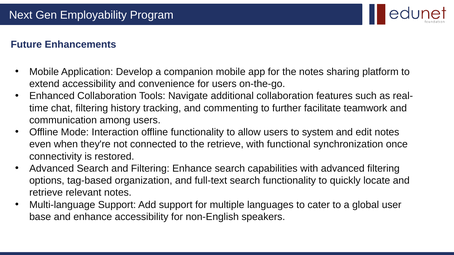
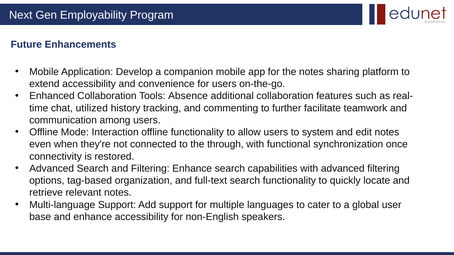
Navigate: Navigate -> Absence
chat filtering: filtering -> utilized
the retrieve: retrieve -> through
